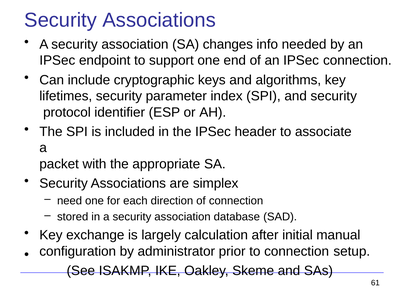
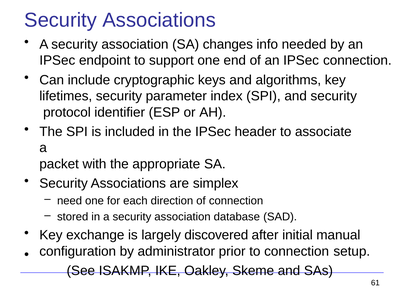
calculation: calculation -> discovered
